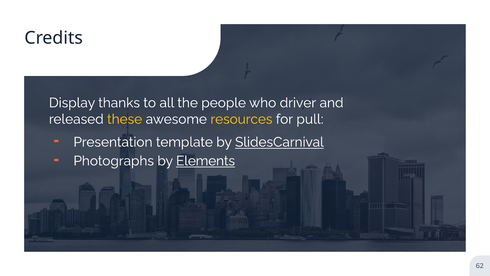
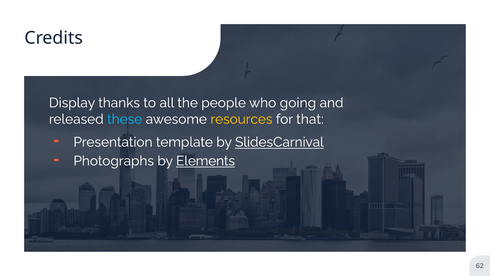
driver: driver -> going
these colour: yellow -> light blue
pull: pull -> that
